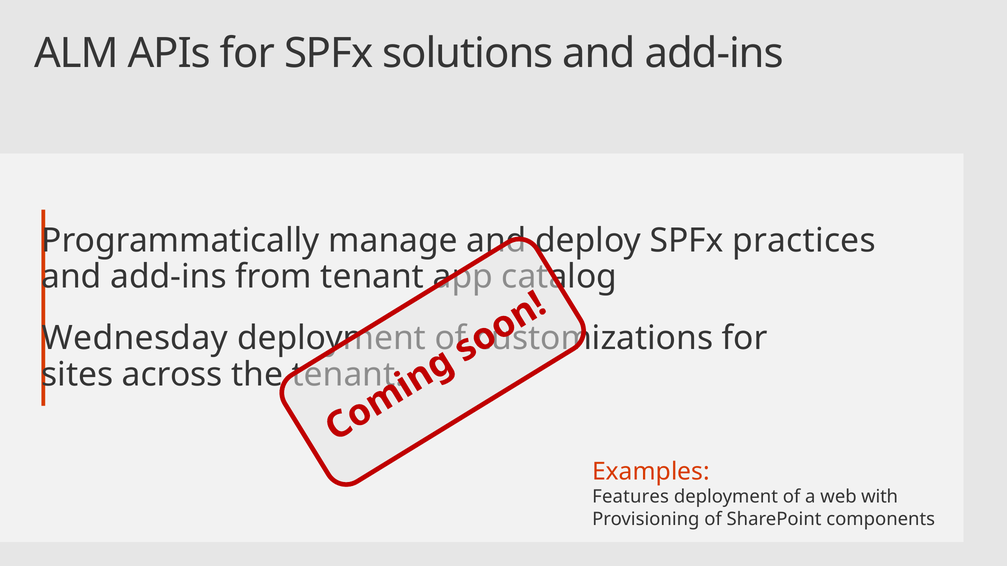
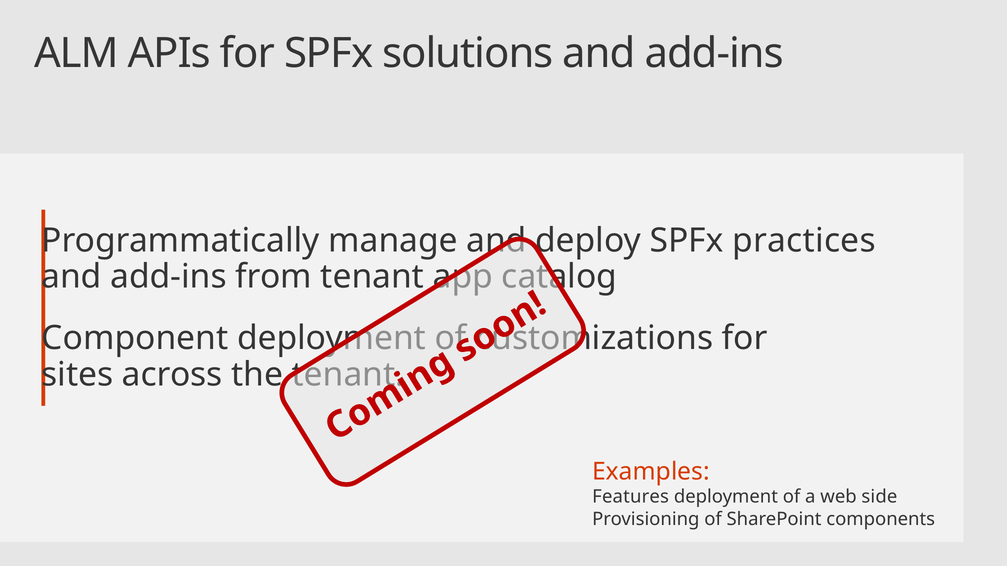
Wednesday: Wednesday -> Component
with: with -> side
